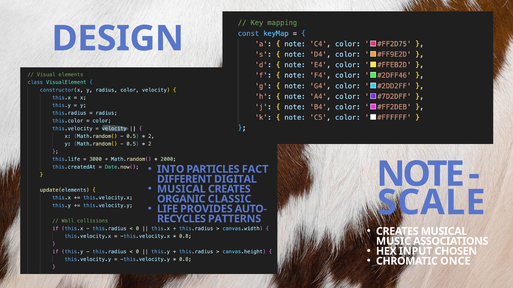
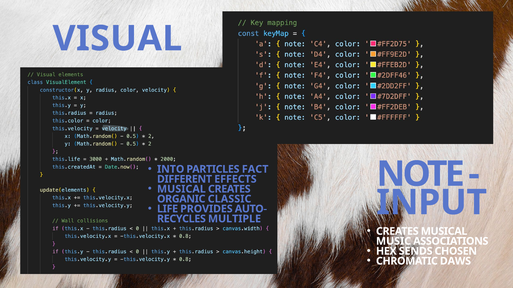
DESIGN: DESIGN -> VISUAL
DIGITAL: DIGITAL -> EFFECTS
SCALE: SCALE -> INPUT
PATTERNS: PATTERNS -> MULTIPLE
INPUT: INPUT -> SENDS
ONCE: ONCE -> DAWS
